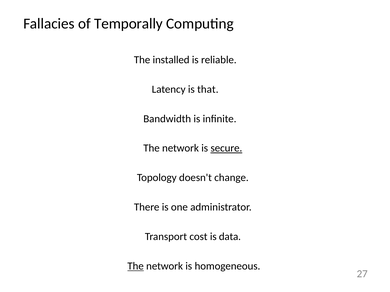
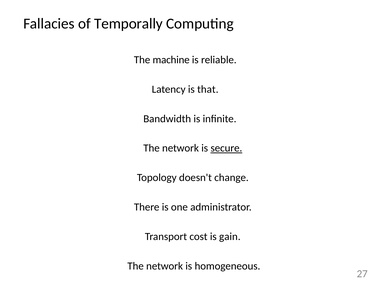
installed: installed -> machine
data: data -> gain
The at (136, 267) underline: present -> none
